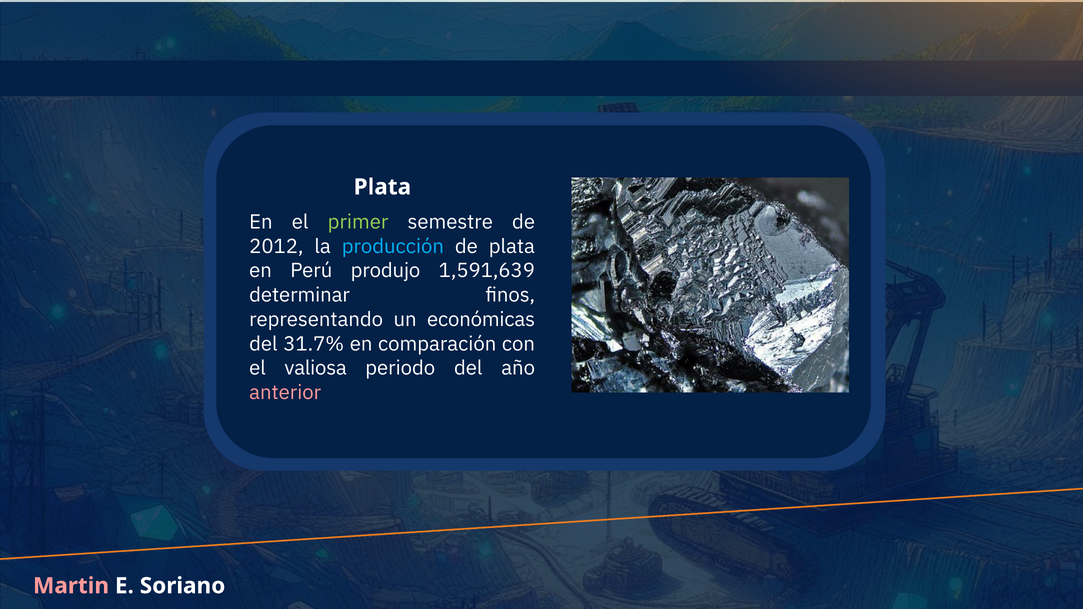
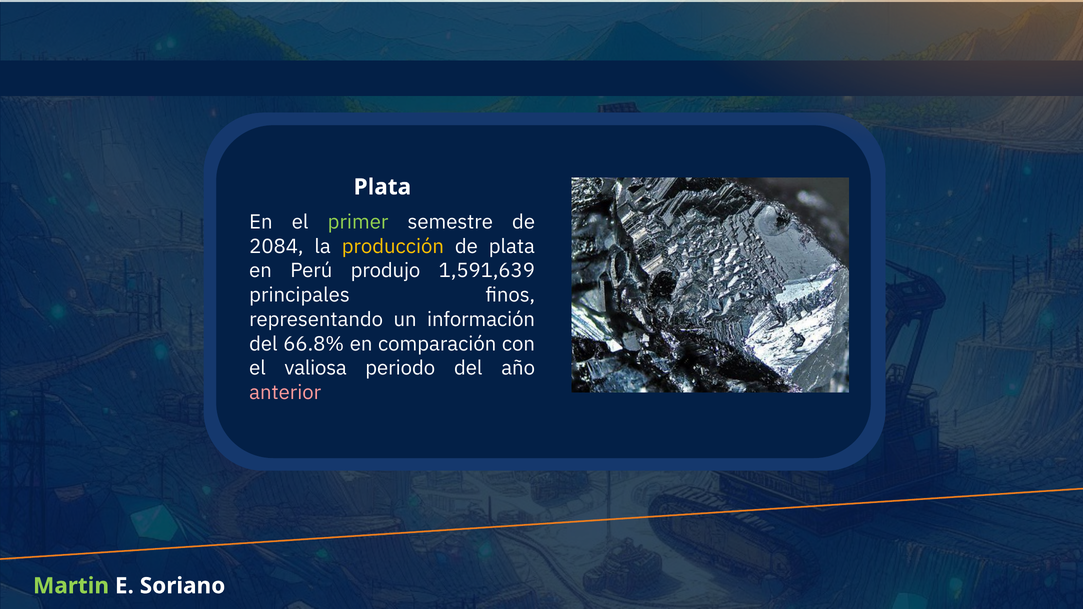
2012: 2012 -> 2084
producción colour: light blue -> yellow
determinar: determinar -> principales
económicas: económicas -> información
31.7%: 31.7% -> 66.8%
Martin colour: pink -> light green
